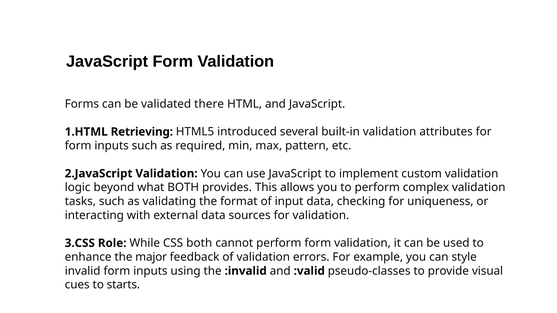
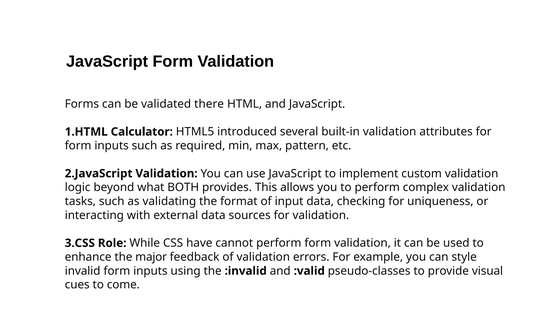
Retrieving: Retrieving -> Calculator
CSS both: both -> have
starts: starts -> come
